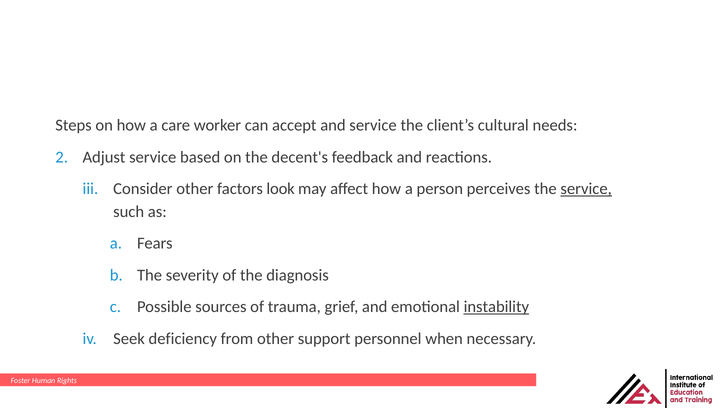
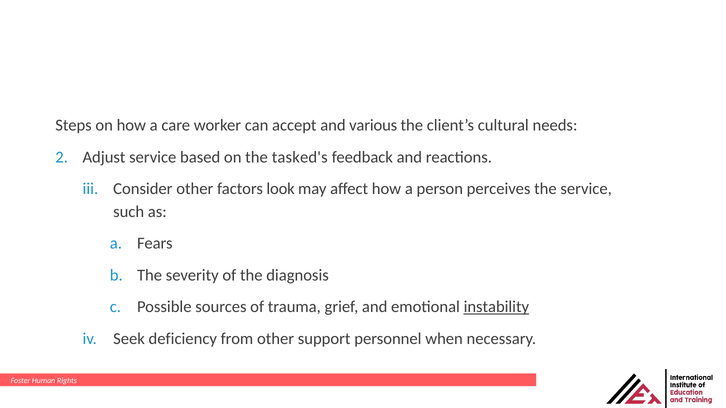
and service: service -> various
decent's: decent's -> tasked's
service at (586, 189) underline: present -> none
